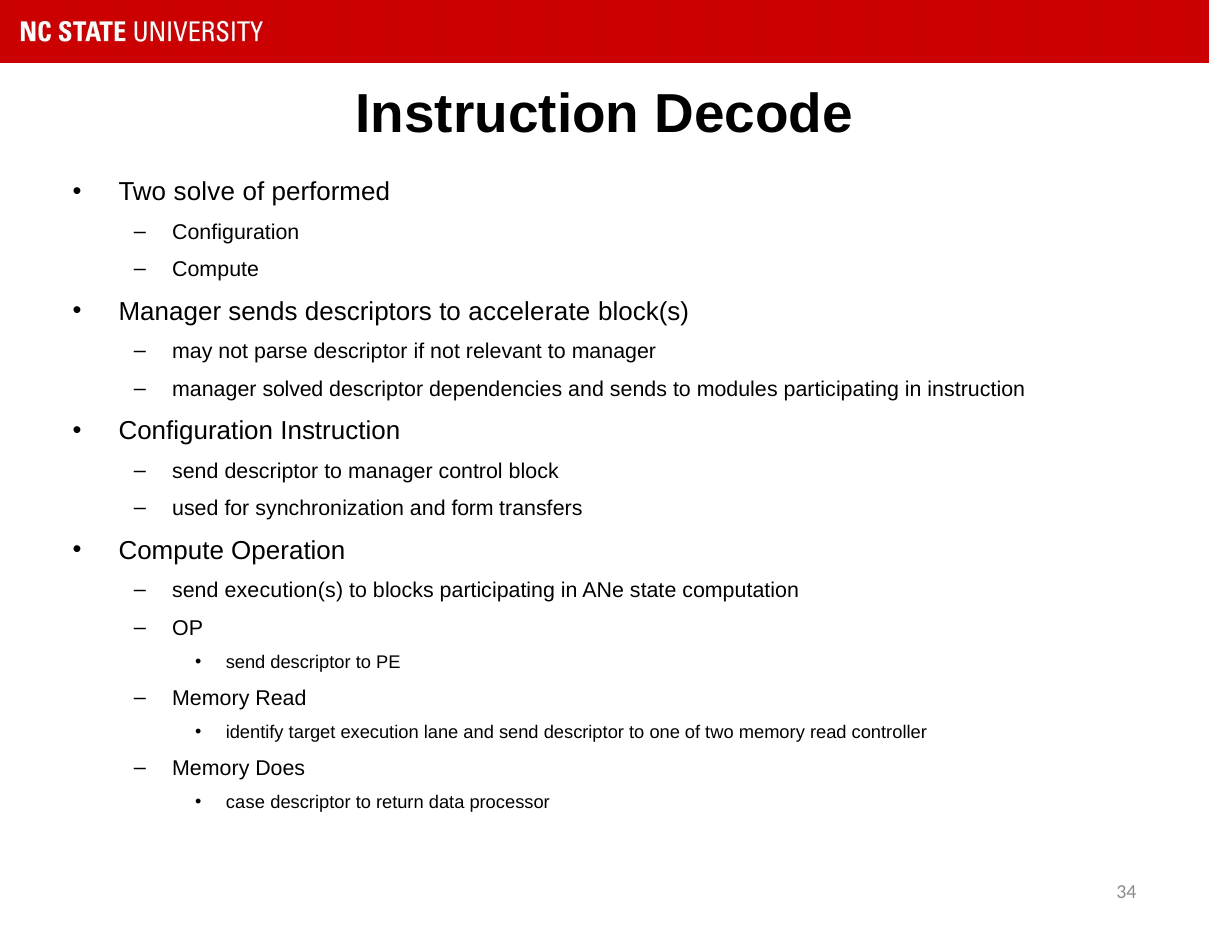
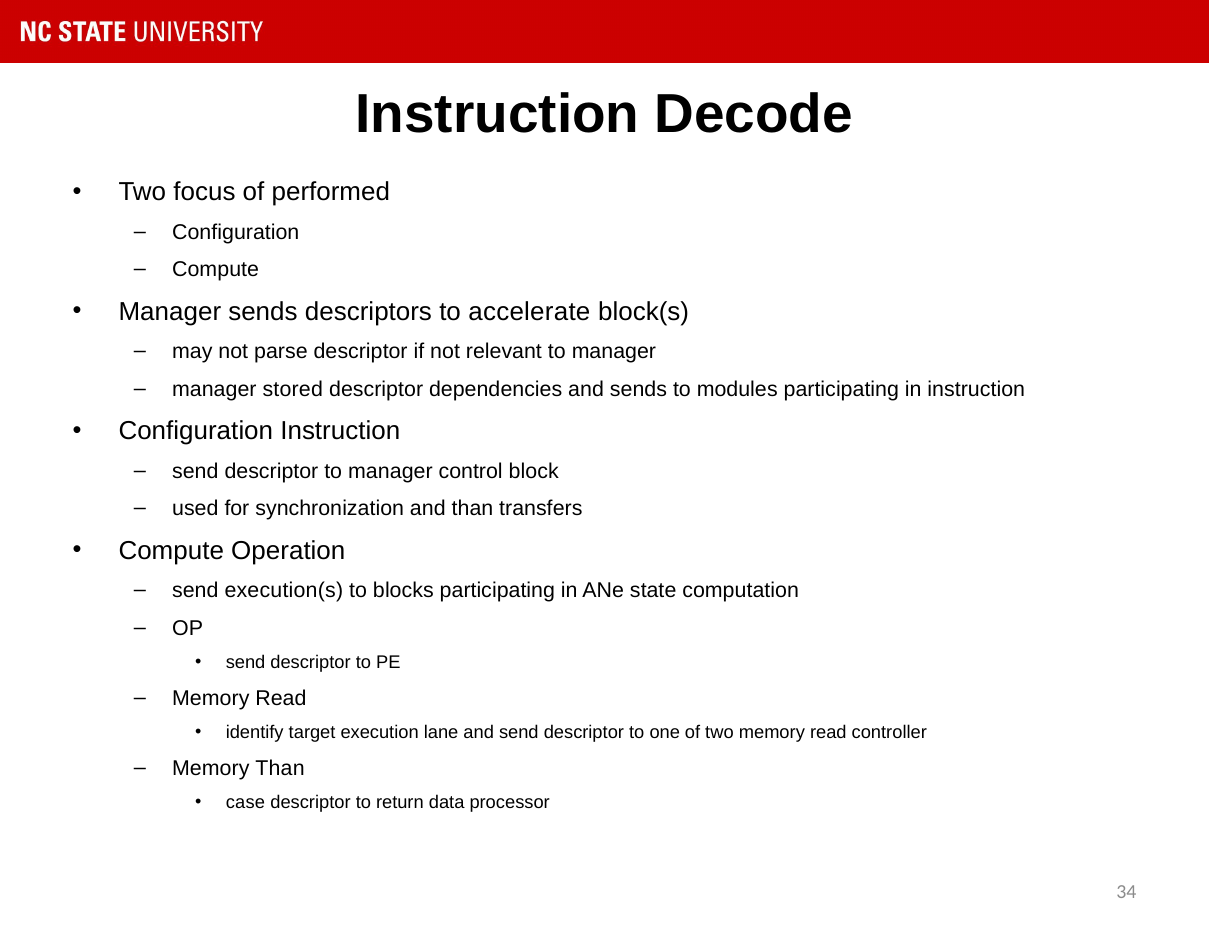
solve: solve -> focus
solved: solved -> stored
and form: form -> than
Memory Does: Does -> Than
